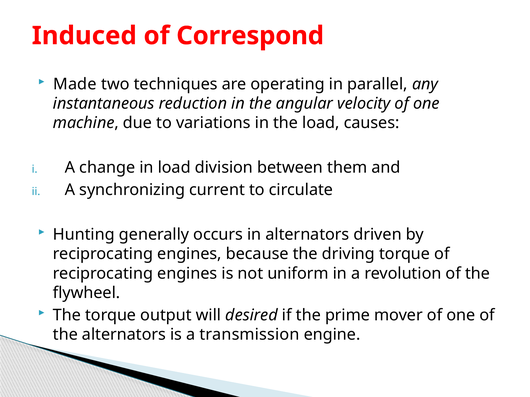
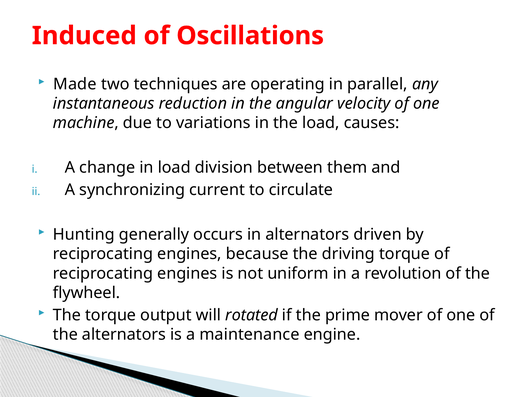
Correspond: Correspond -> Oscillations
desired: desired -> rotated
transmission: transmission -> maintenance
